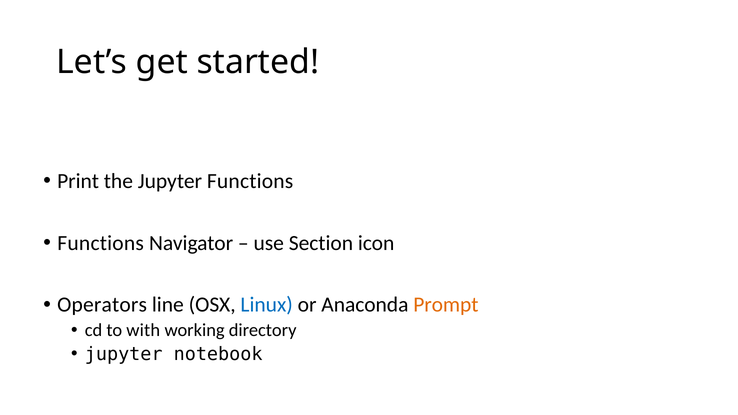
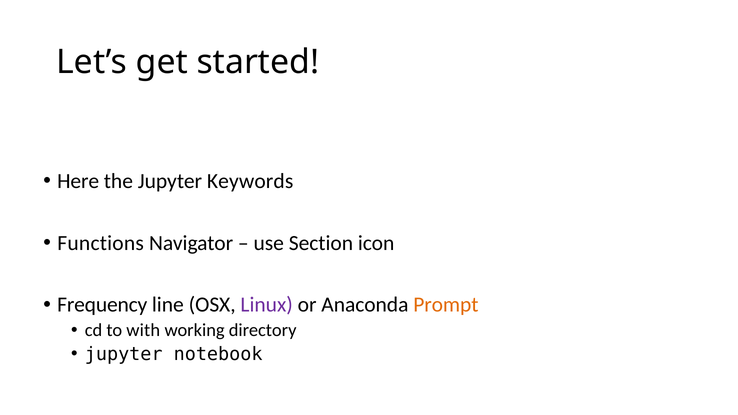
Print: Print -> Here
Jupyter Functions: Functions -> Keywords
Operators: Operators -> Frequency
Linux colour: blue -> purple
